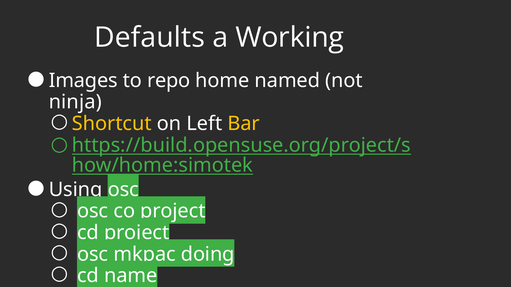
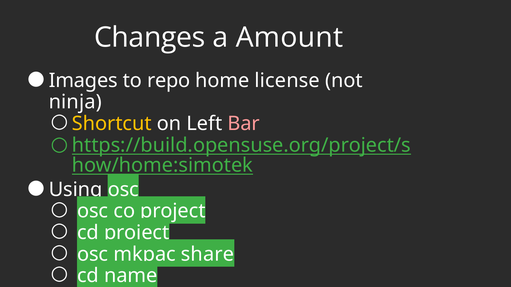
Defaults: Defaults -> Changes
Working: Working -> Amount
named: named -> license
Bar colour: yellow -> pink
doing: doing -> share
